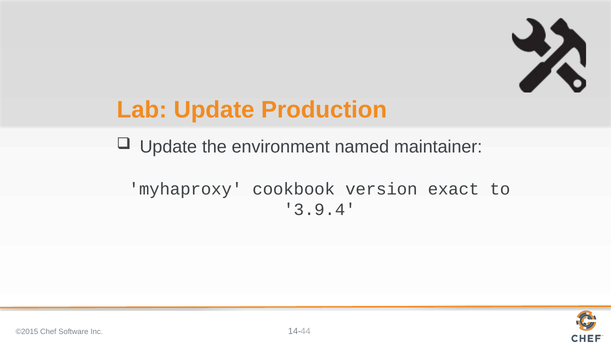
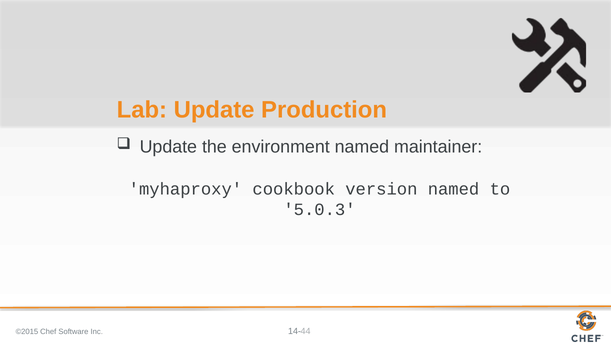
version exact: exact -> named
3.9.4: 3.9.4 -> 5.0.3
